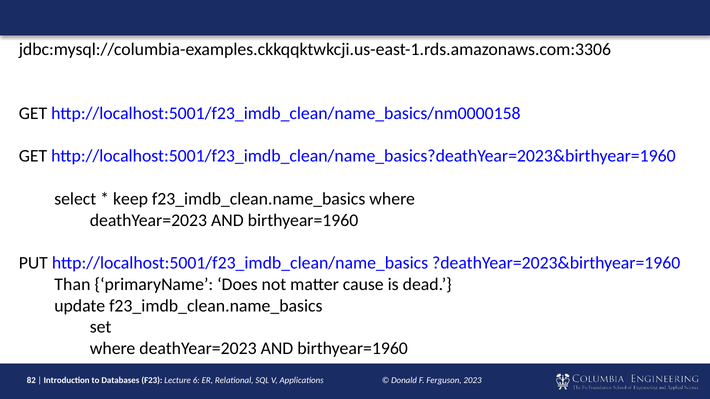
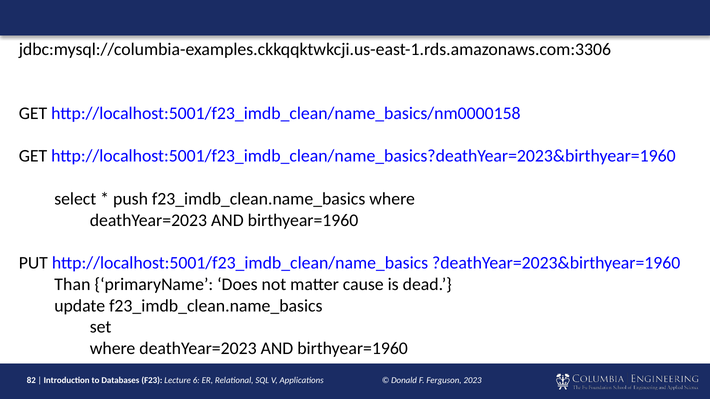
keep: keep -> push
